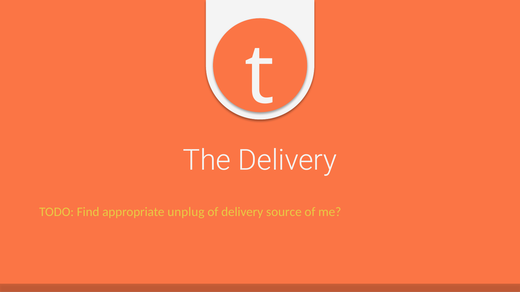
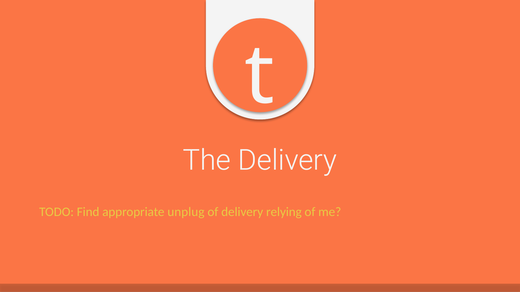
source: source -> relying
